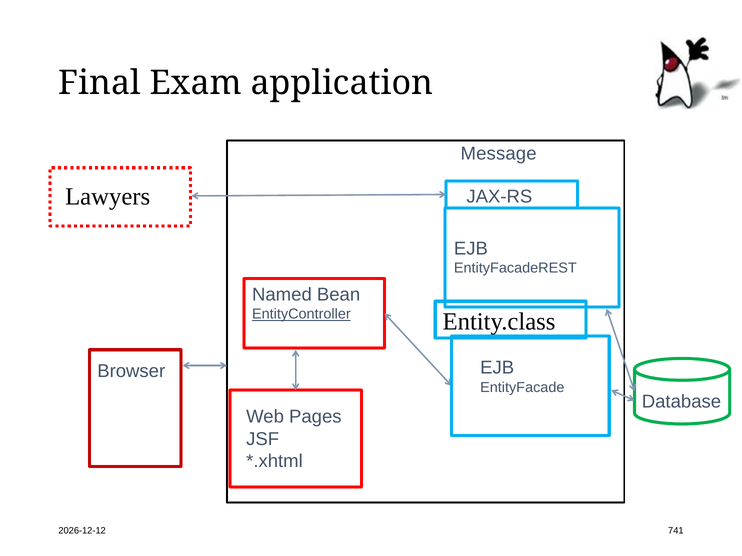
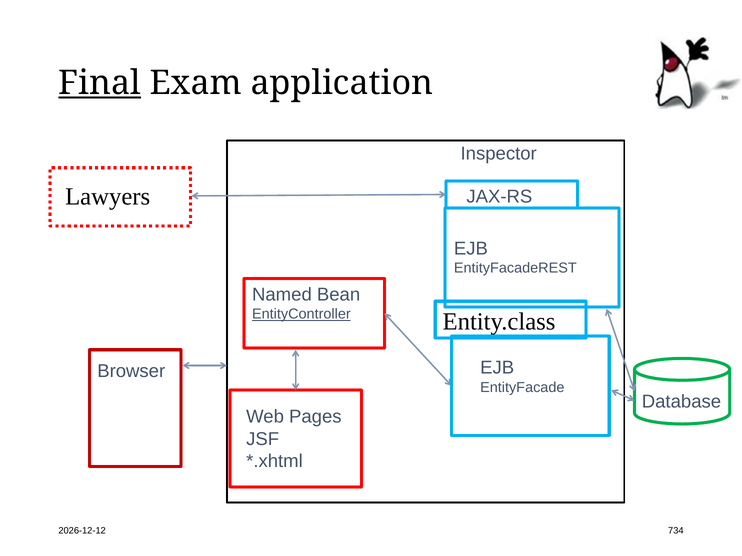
Final underline: none -> present
Message: Message -> Inspector
741: 741 -> 734
